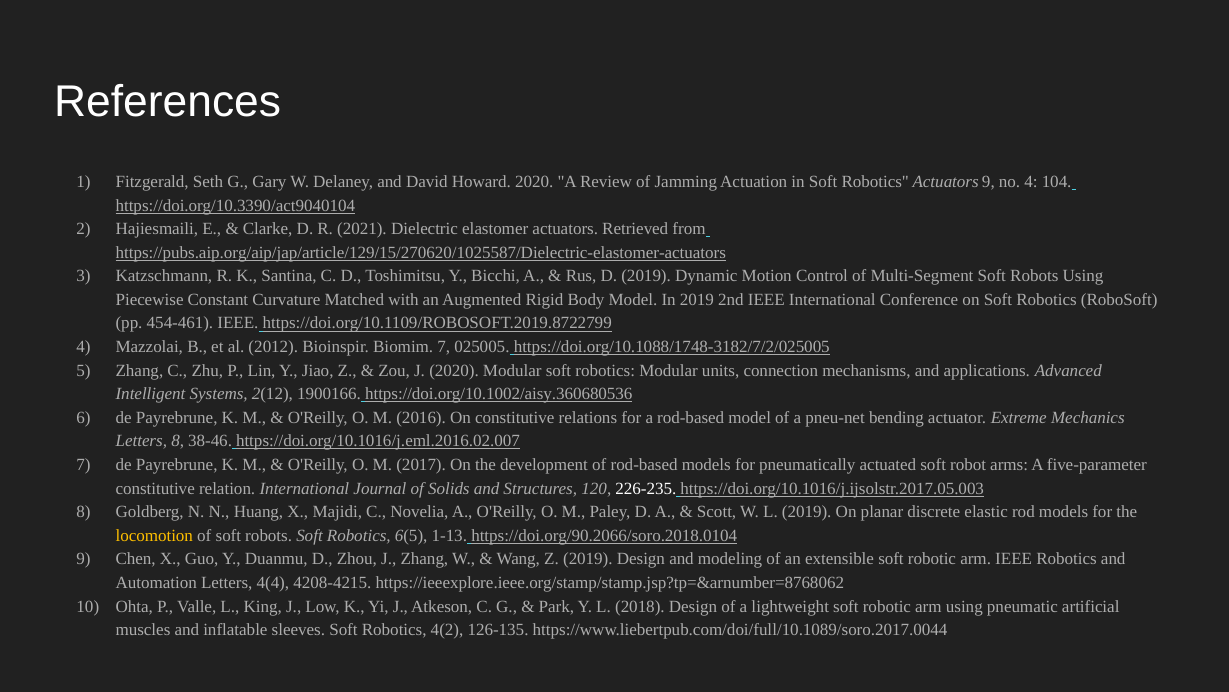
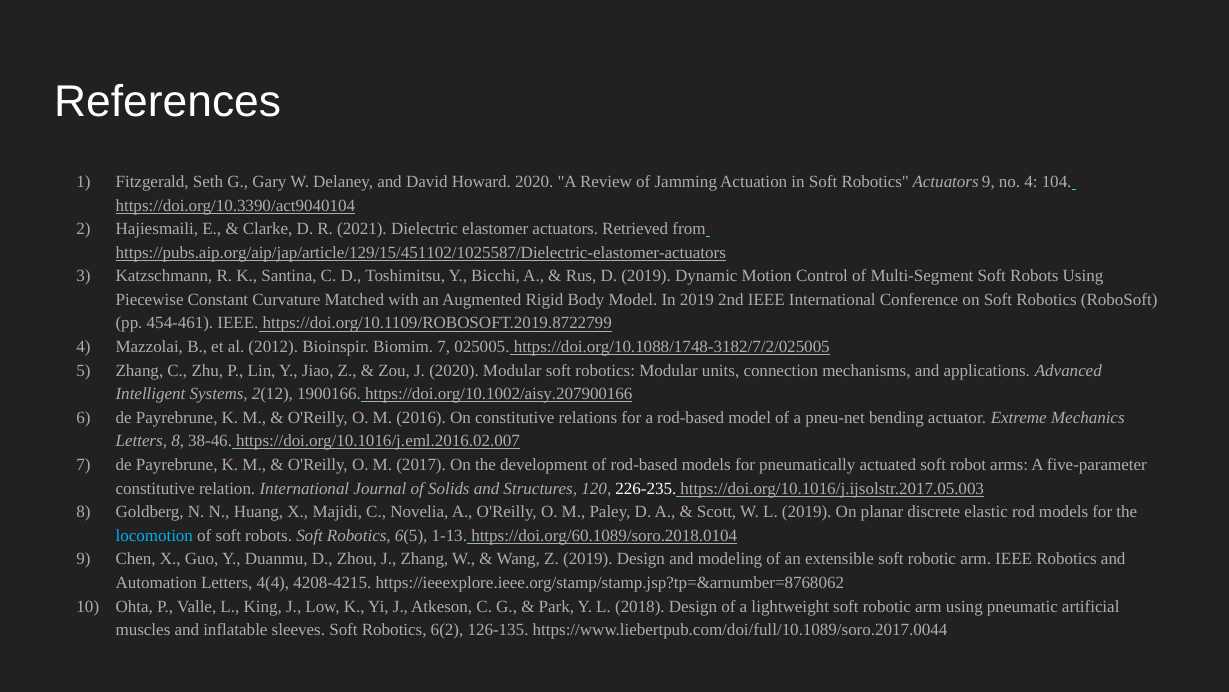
https://pubs.aip.org/aip/jap/article/129/15/270620/1025587/Dielectric-elastomer-actuators: https://pubs.aip.org/aip/jap/article/129/15/270620/1025587/Dielectric-elastomer-actuators -> https://pubs.aip.org/aip/jap/article/129/15/451102/1025587/Dielectric-elastomer-actuators
https://doi.org/10.1002/aisy.360680536: https://doi.org/10.1002/aisy.360680536 -> https://doi.org/10.1002/aisy.207900166
locomotion colour: yellow -> light blue
https://doi.org/90.2066/soro.2018.0104: https://doi.org/90.2066/soro.2018.0104 -> https://doi.org/60.1089/soro.2018.0104
4(2: 4(2 -> 6(2
